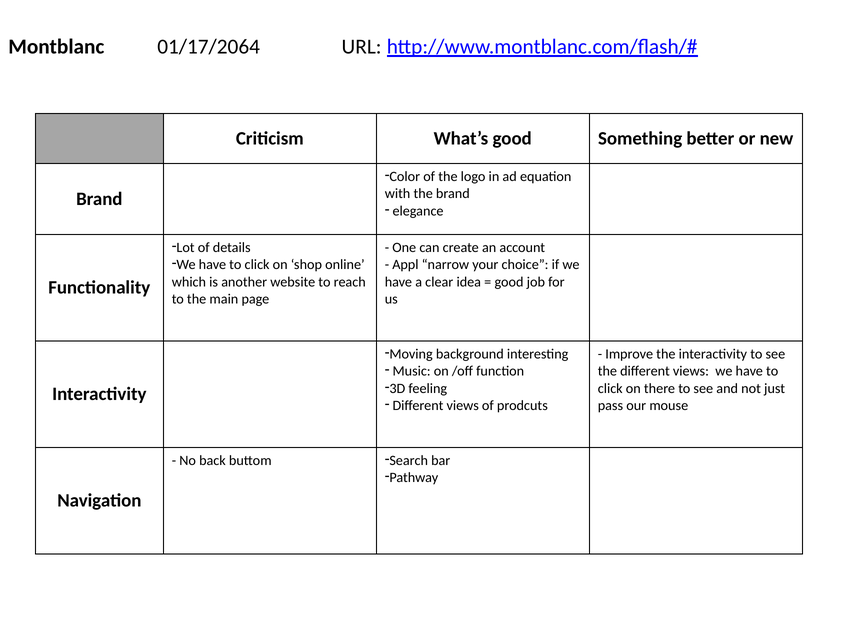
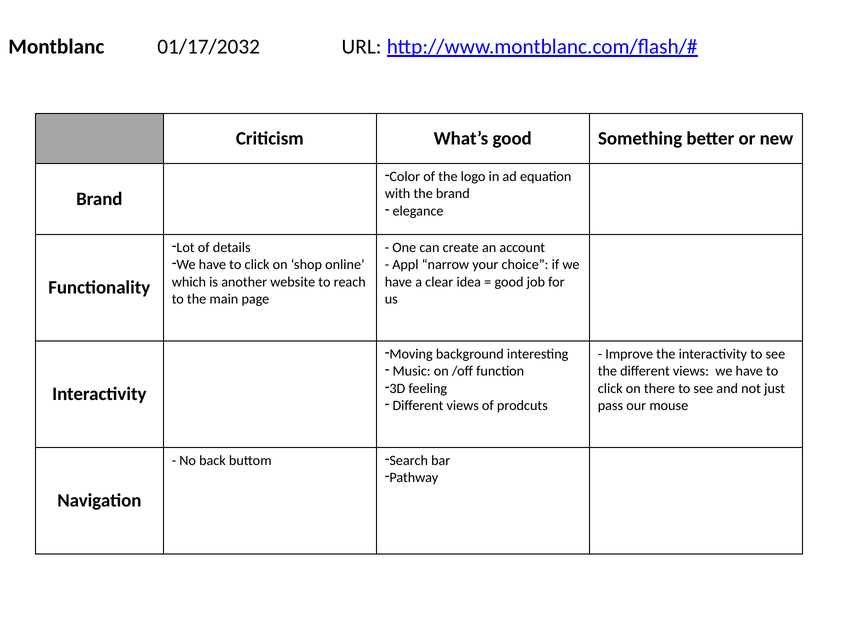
01/17/2064: 01/17/2064 -> 01/17/2032
